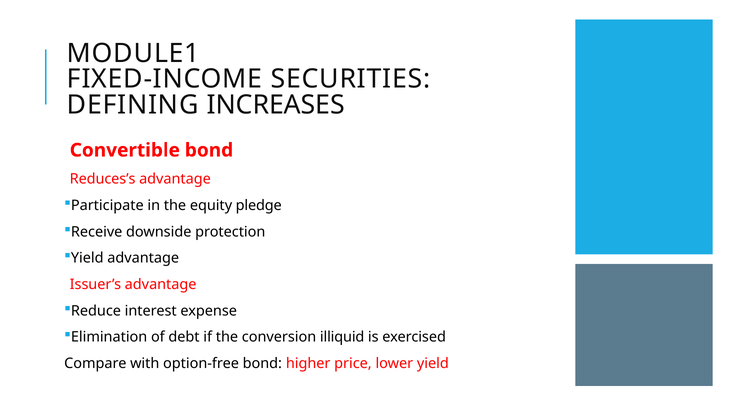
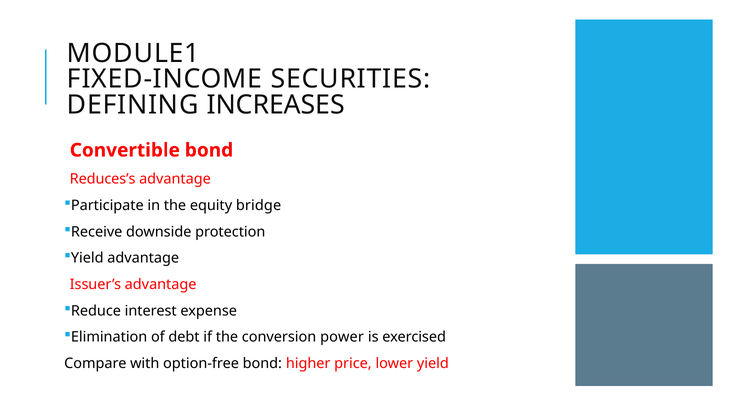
pledge: pledge -> bridge
illiquid: illiquid -> power
